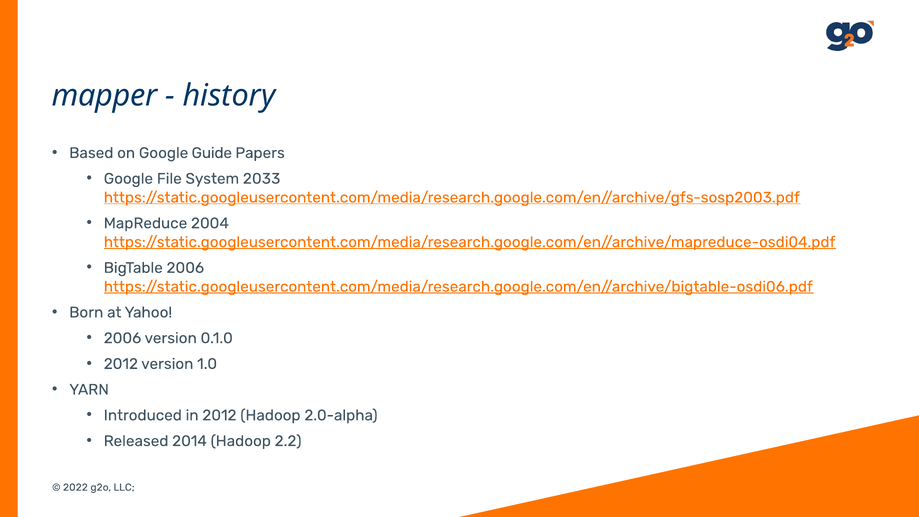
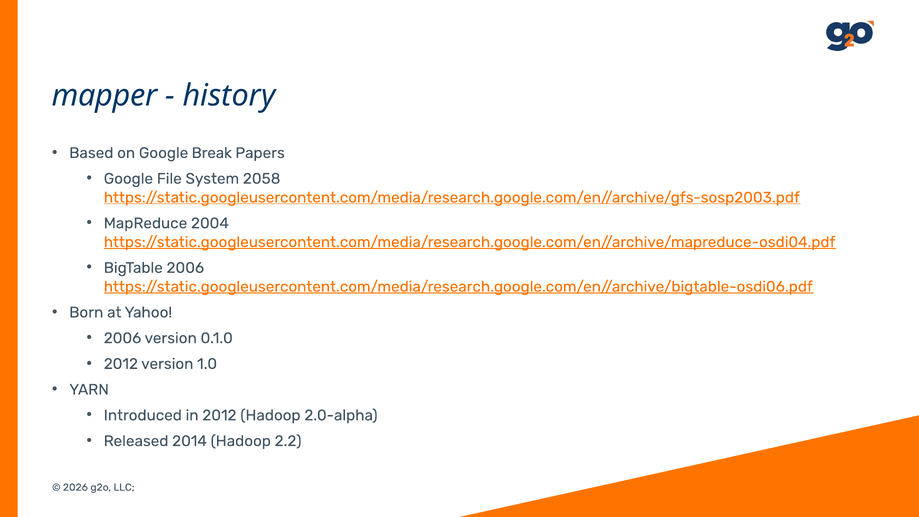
Guide: Guide -> Break
2033: 2033 -> 2058
2022: 2022 -> 2026
